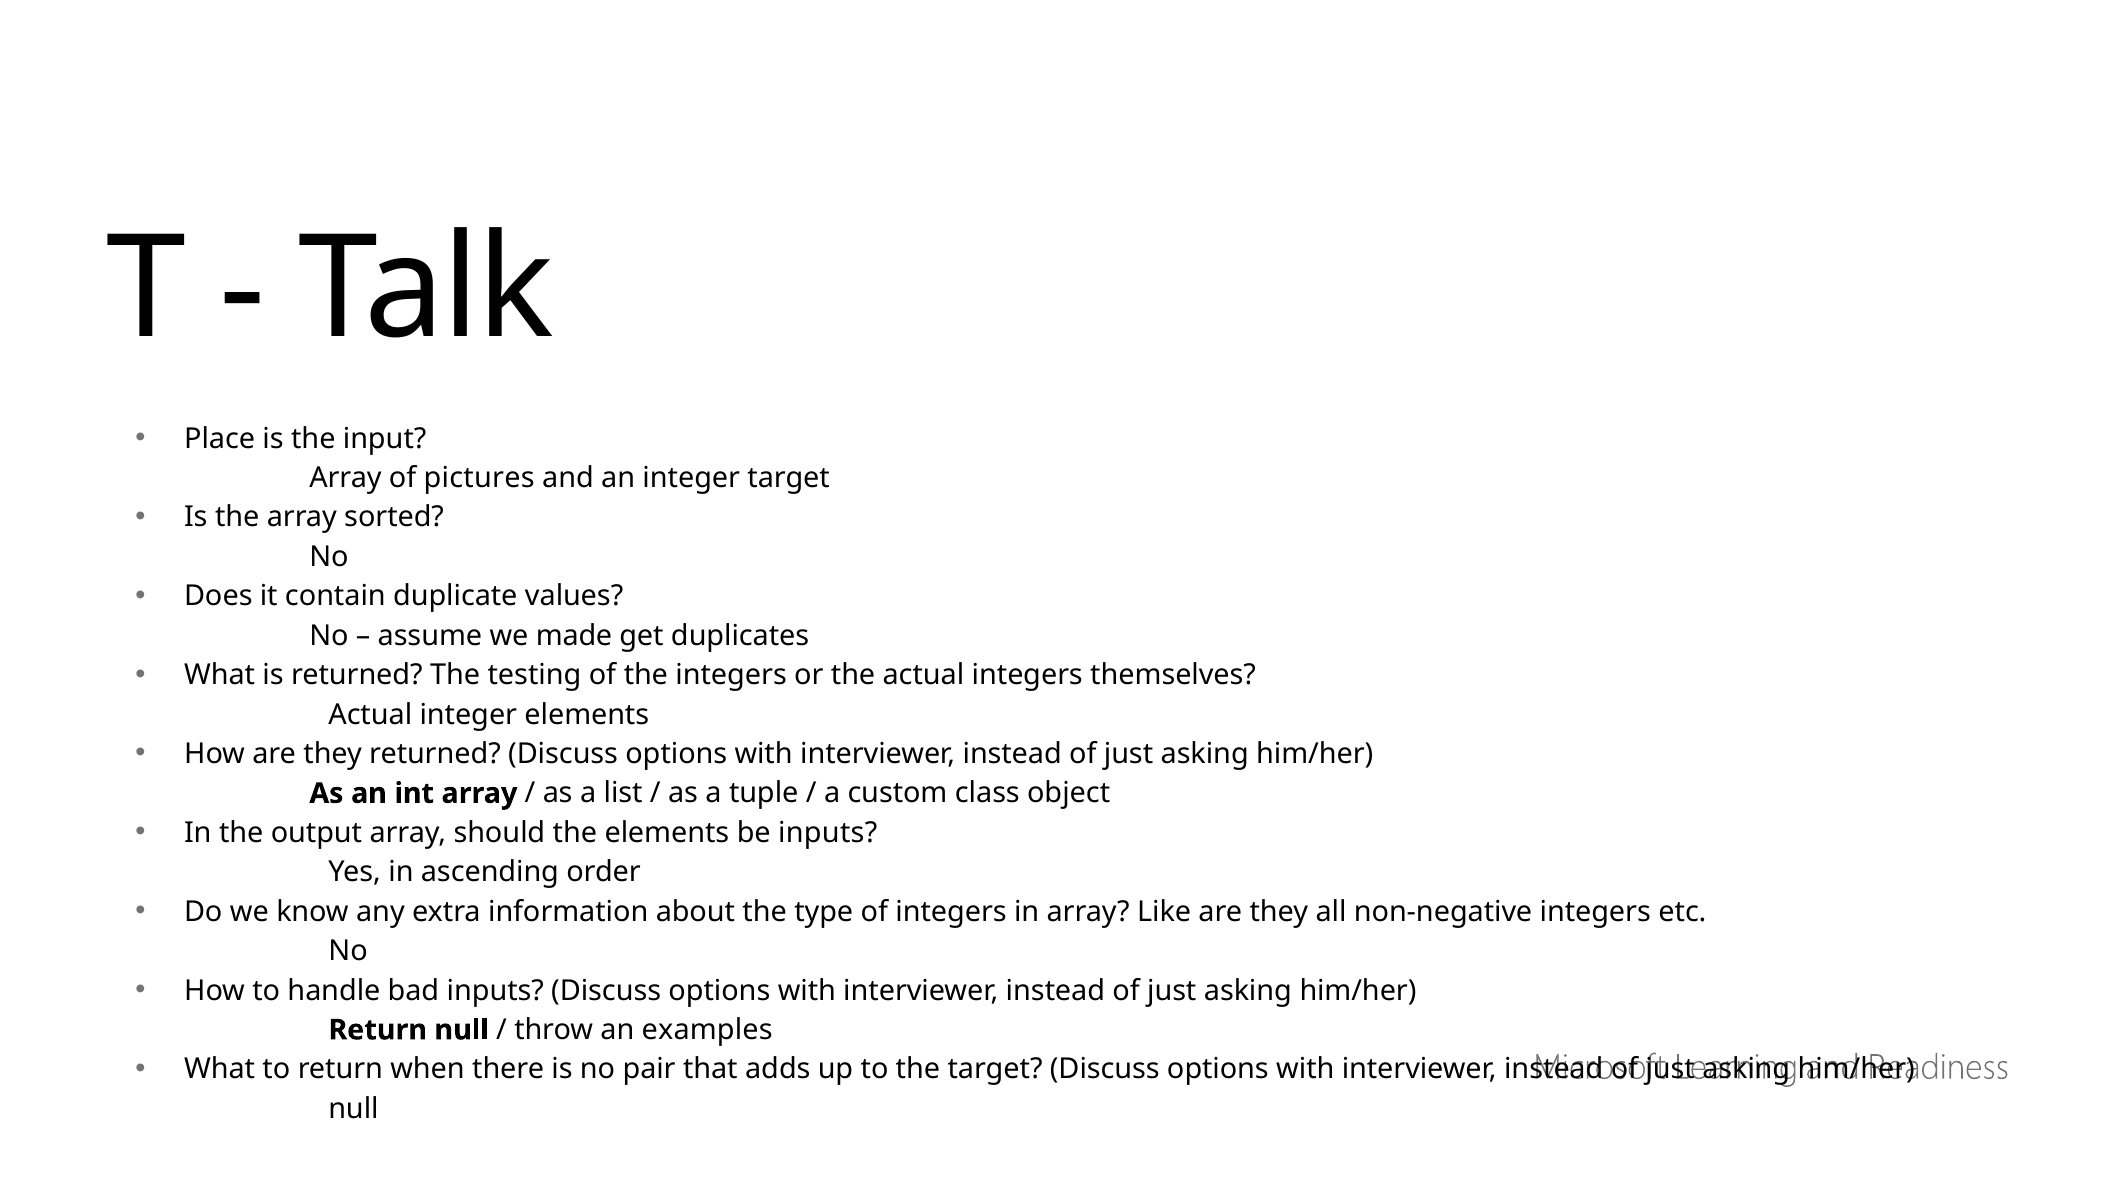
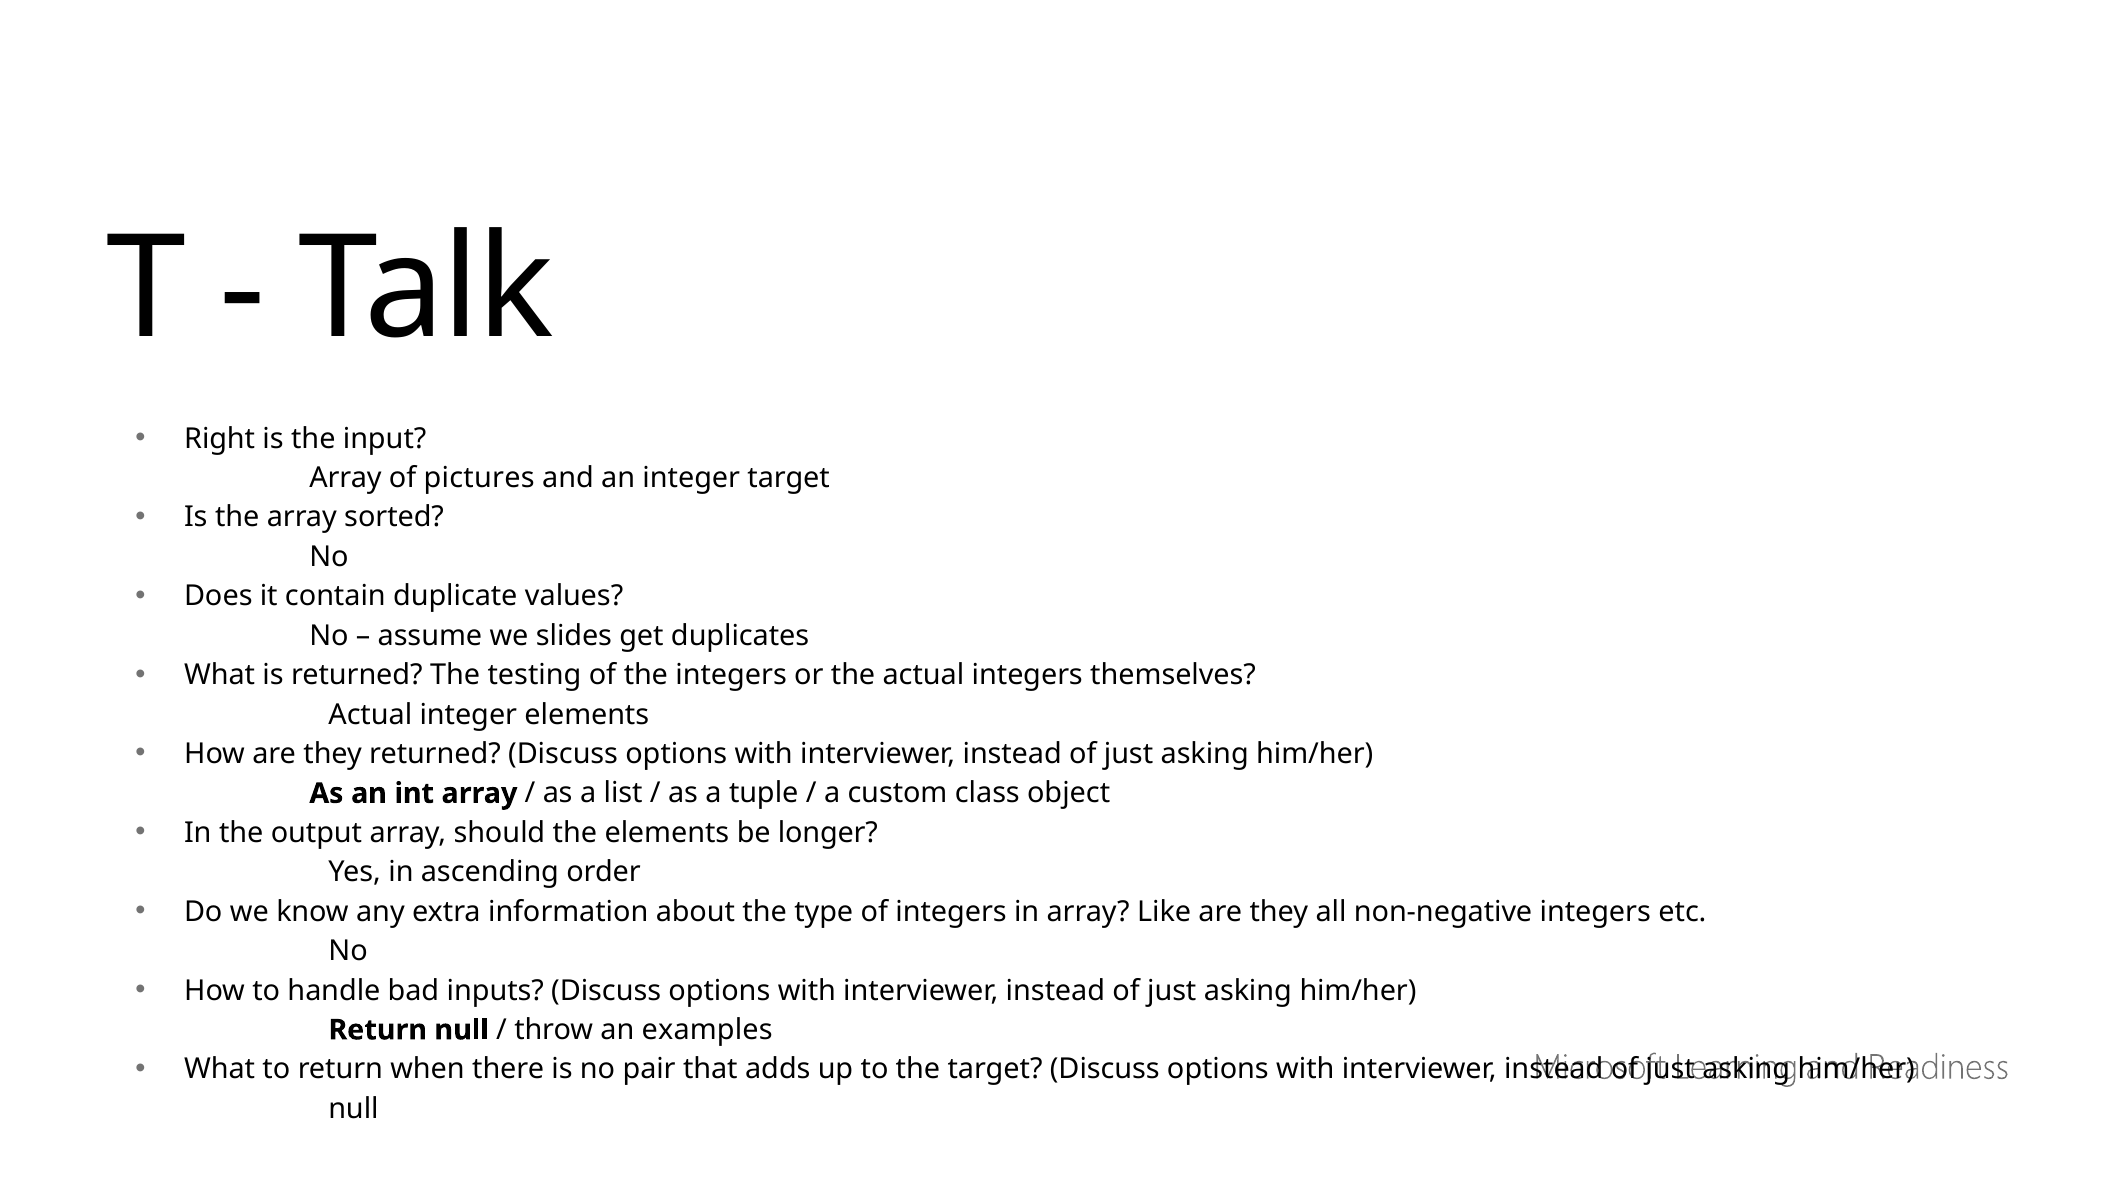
Place: Place -> Right
made: made -> slides
be inputs: inputs -> longer
